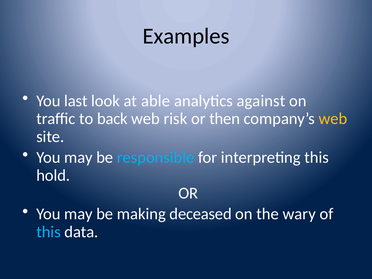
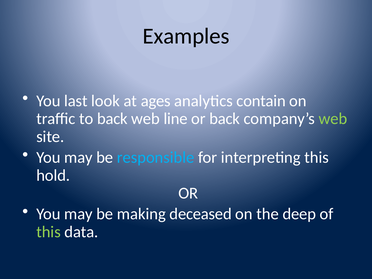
able: able -> ages
against: against -> contain
risk: risk -> line
or then: then -> back
web at (333, 119) colour: yellow -> light green
wary: wary -> deep
this at (48, 232) colour: light blue -> light green
